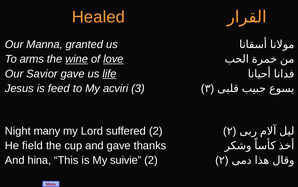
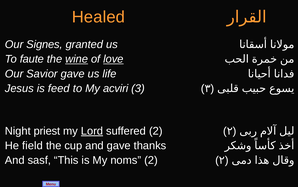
Manna: Manna -> Signes
arms: arms -> faute
life underline: present -> none
many: many -> priest
Lord underline: none -> present
hina: hina -> sasf
suivie: suivie -> noms
